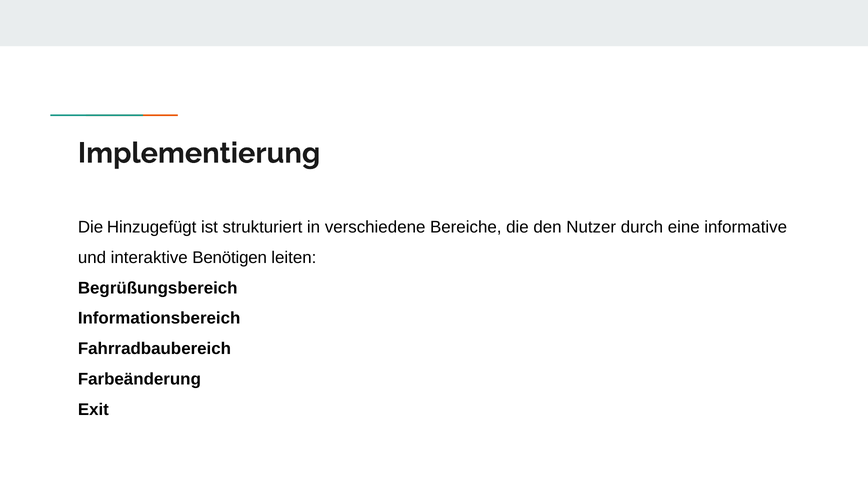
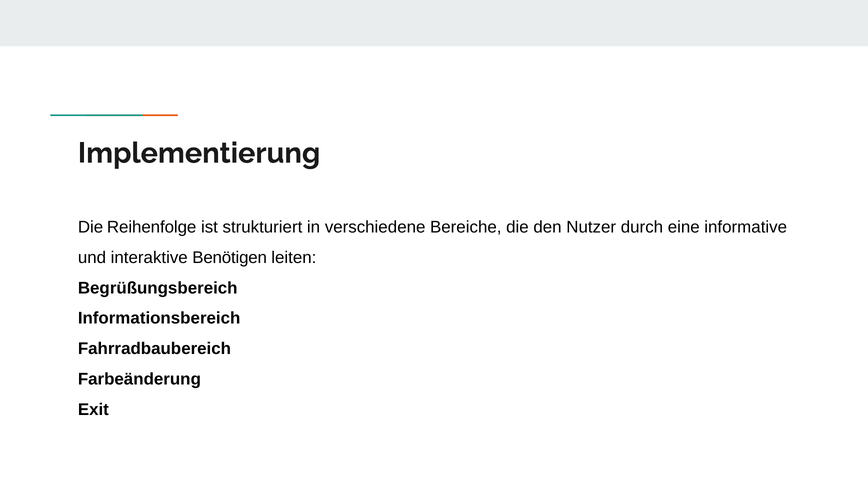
Hinzugefügt: Hinzugefügt -> Reihenfolge
